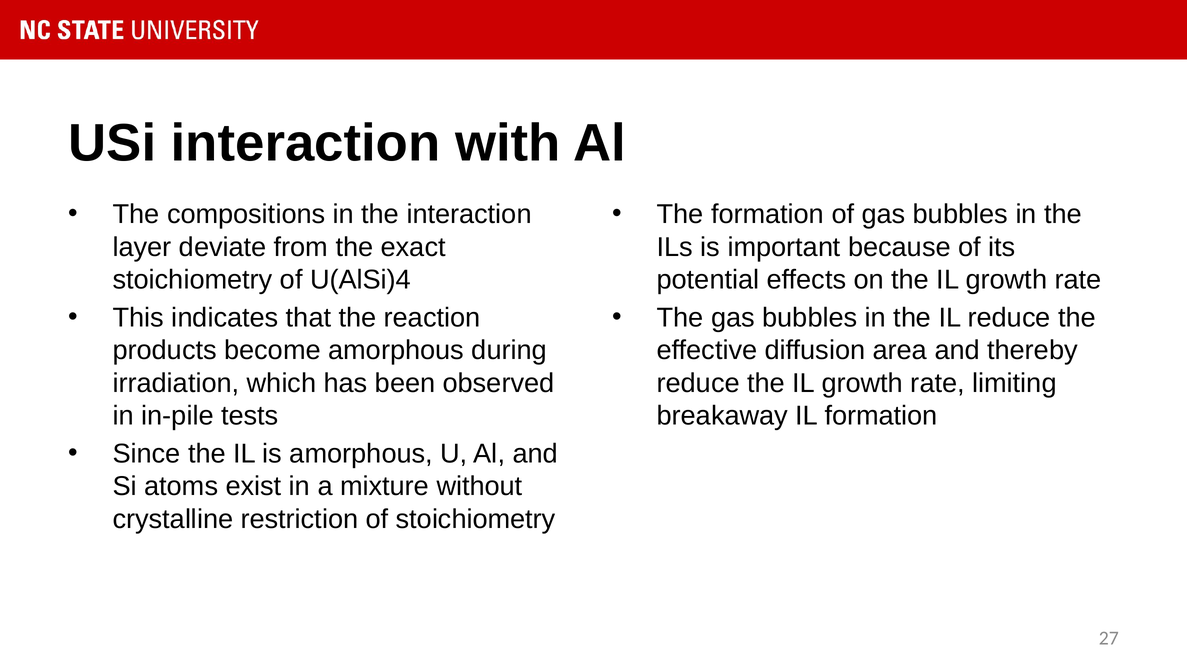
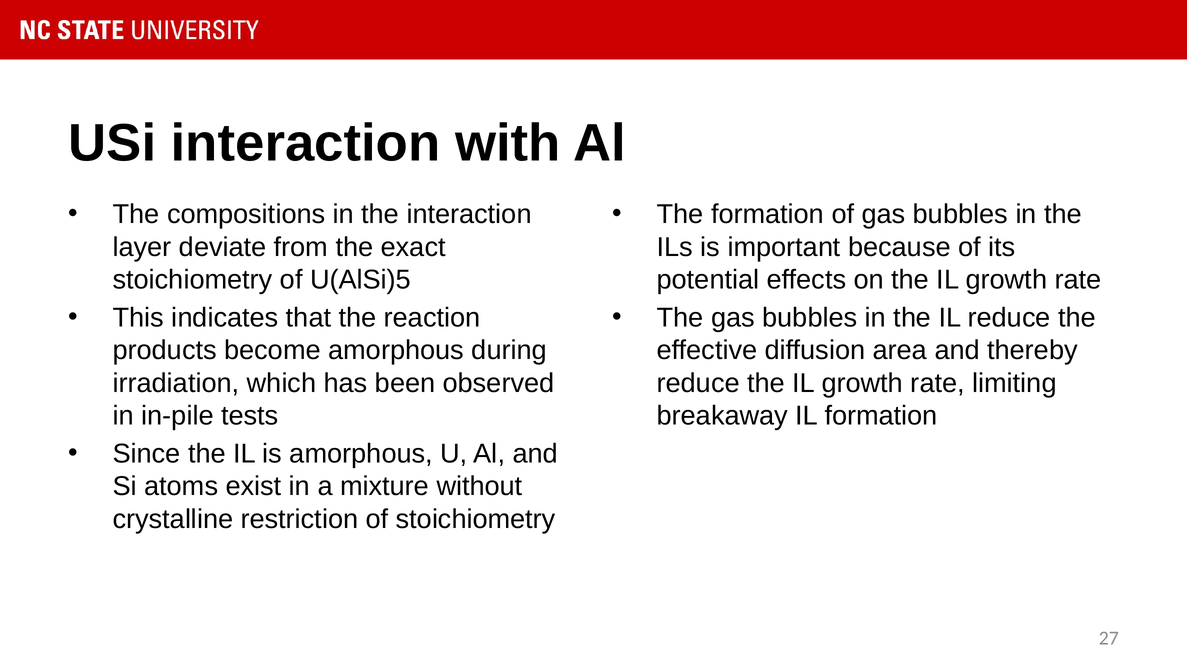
U(AlSi)4: U(AlSi)4 -> U(AlSi)5
